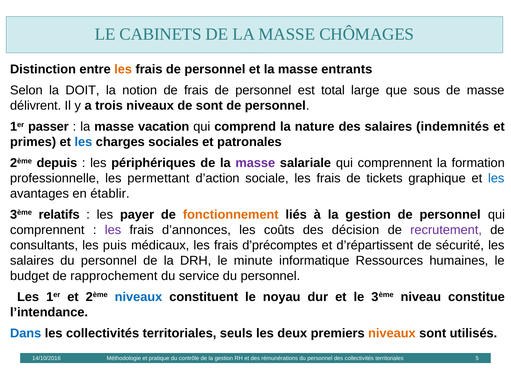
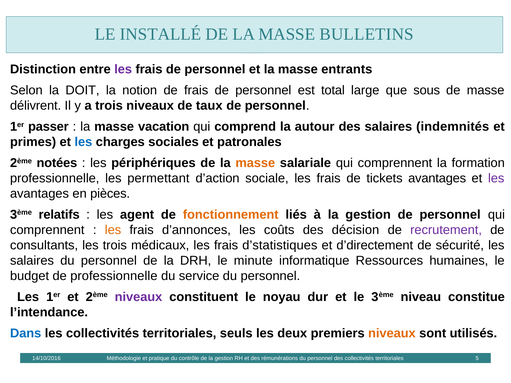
CABINETS: CABINETS -> INSTALLÉ
CHÔMAGES: CHÔMAGES -> BULLETINS
les at (123, 69) colour: orange -> purple
de sont: sont -> taux
nature: nature -> autour
depuis: depuis -> notées
masse at (255, 163) colour: purple -> orange
tickets graphique: graphique -> avantages
les at (496, 178) colour: blue -> purple
établir: établir -> pièces
payer: payer -> agent
les at (113, 230) colour: purple -> orange
les puis: puis -> trois
d’précomptes: d’précomptes -> d’statistiques
d’répartissent: d’répartissent -> d’directement
de rapprochement: rapprochement -> professionnelle
niveaux at (138, 297) colour: blue -> purple
